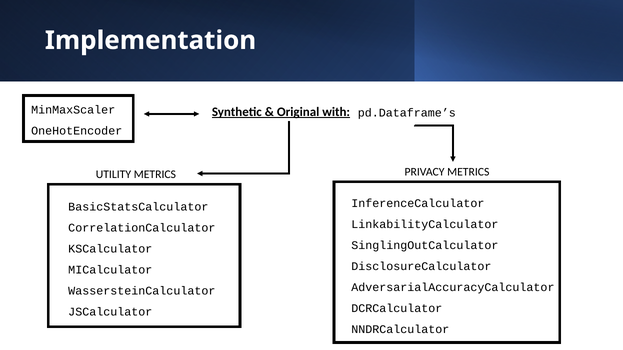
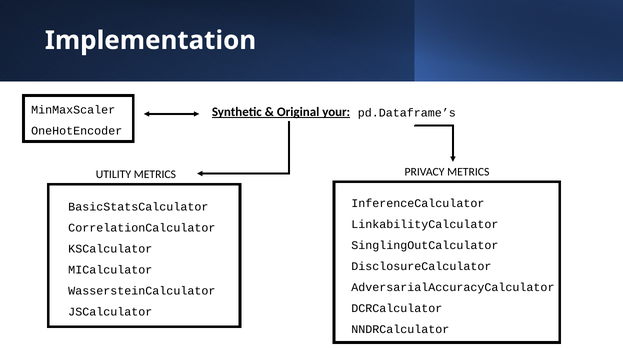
with: with -> your
